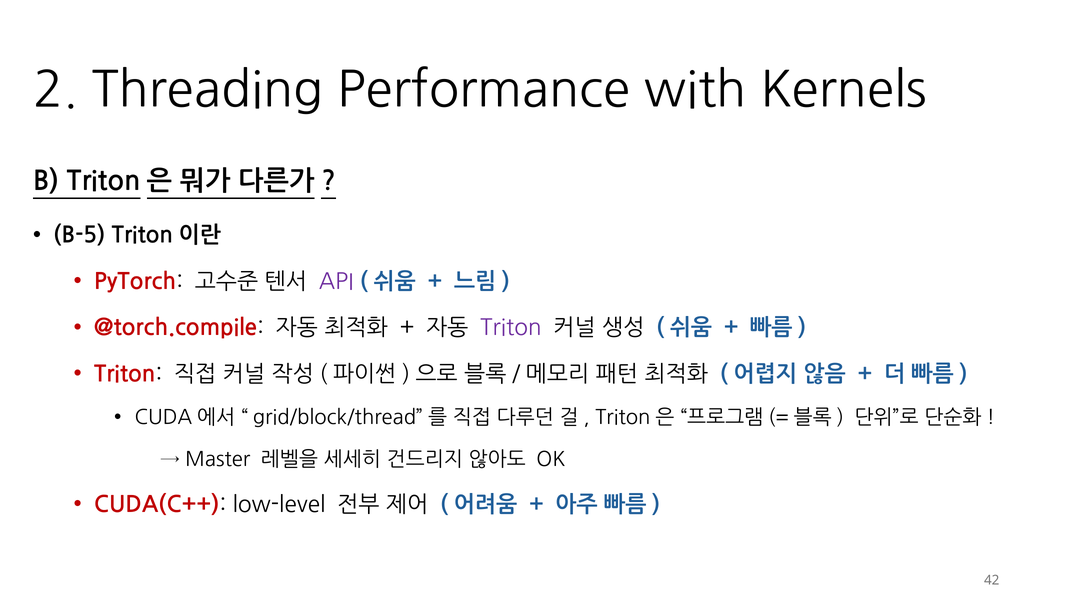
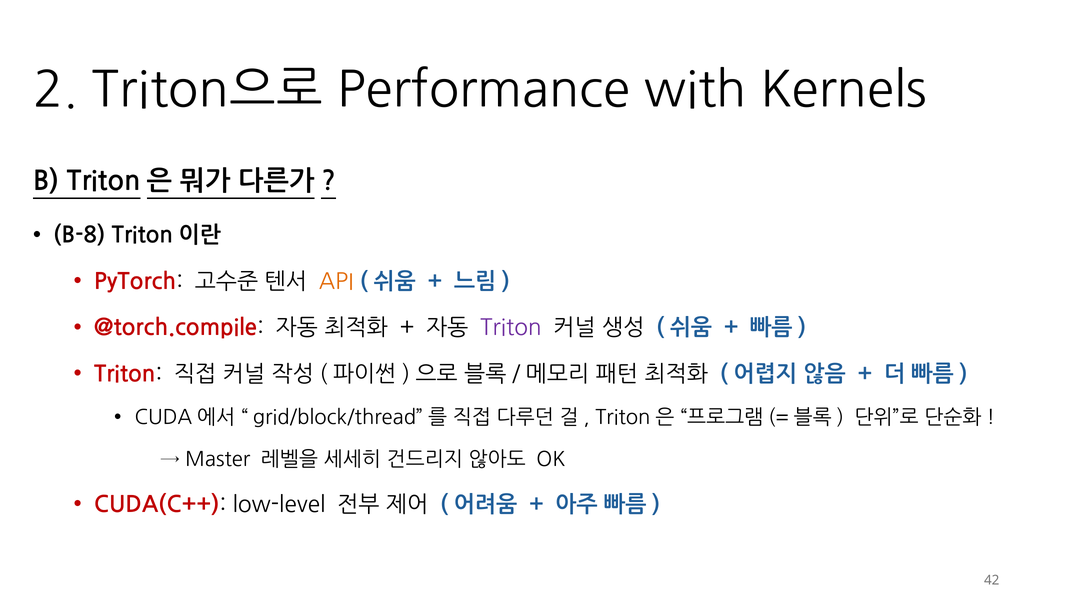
Threading: Threading -> Triton으로
B-5: B-5 -> B-8
API colour: purple -> orange
